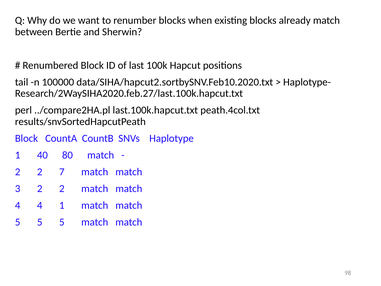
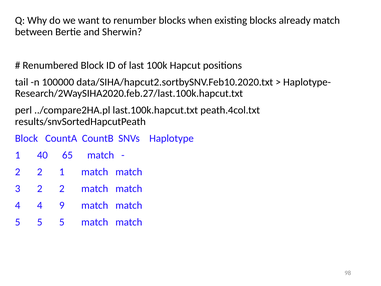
80: 80 -> 65
2 7: 7 -> 1
4 1: 1 -> 9
